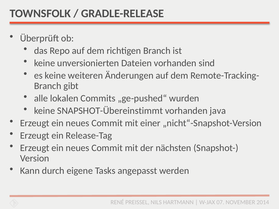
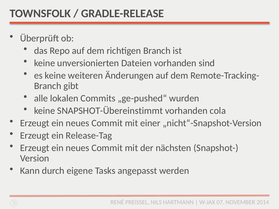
java: java -> cola
